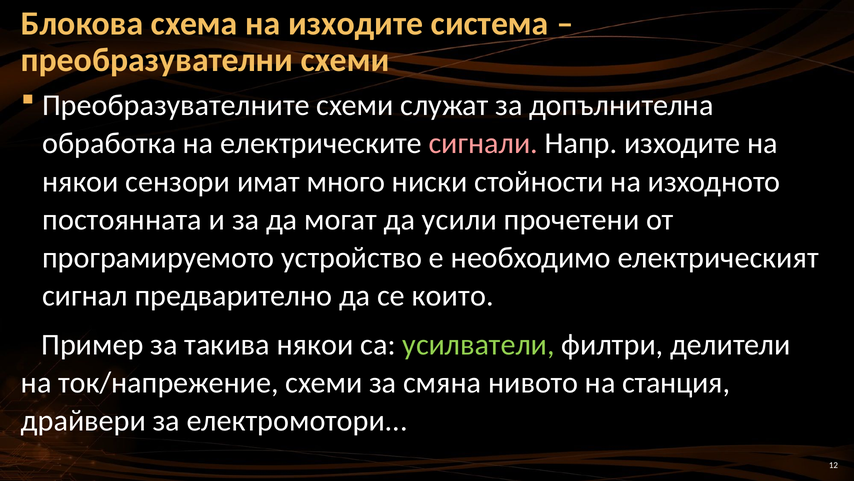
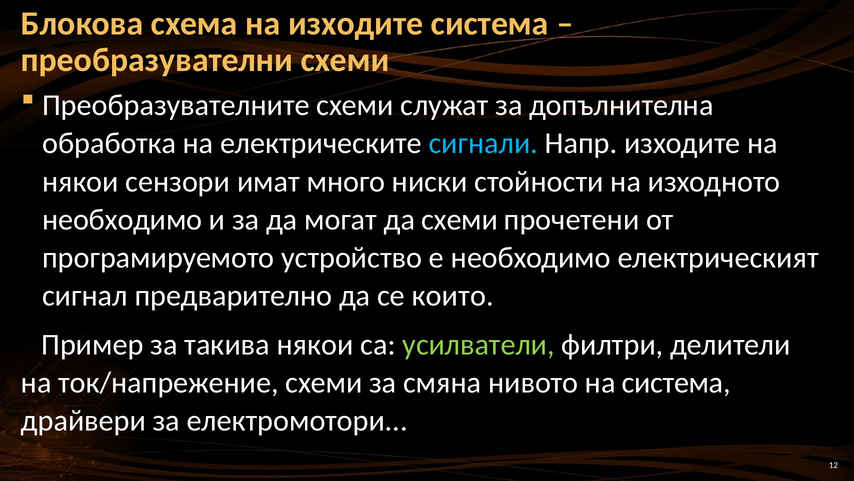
сигнали colour: pink -> light blue
постоянната at (122, 219): постоянната -> необходимо
да усили: усили -> схеми
на станция: станция -> система
